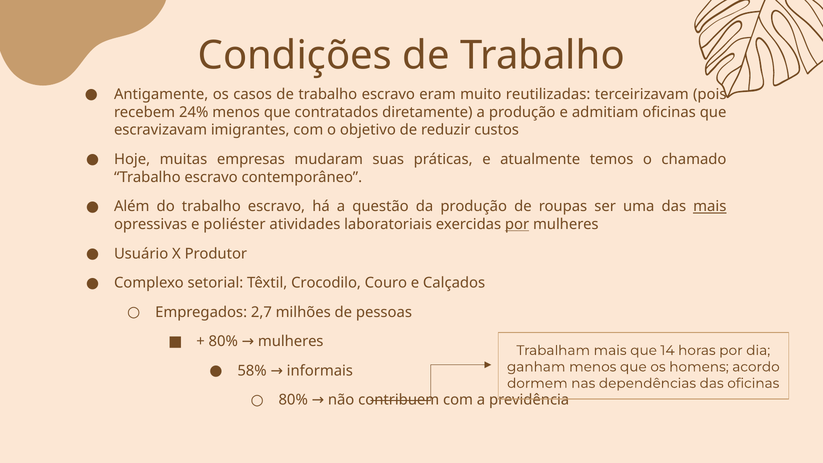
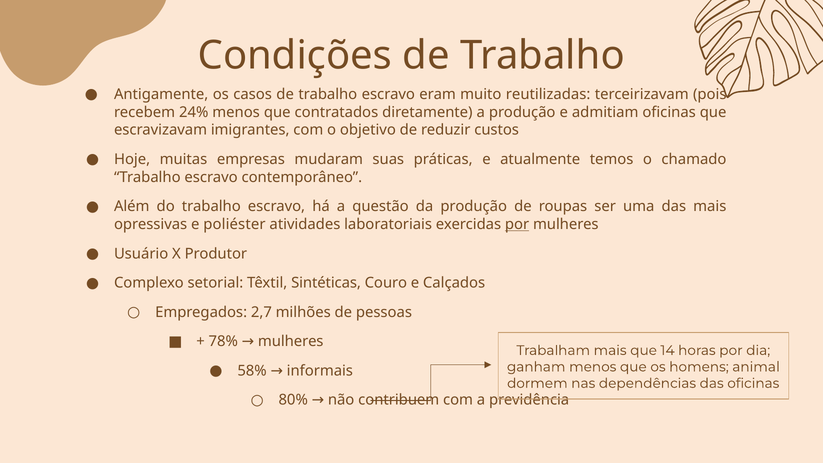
mais at (710, 206) underline: present -> none
Crocodilo: Crocodilo -> Sintéticas
80% at (223, 341): 80% -> 78%
acordo: acordo -> animal
